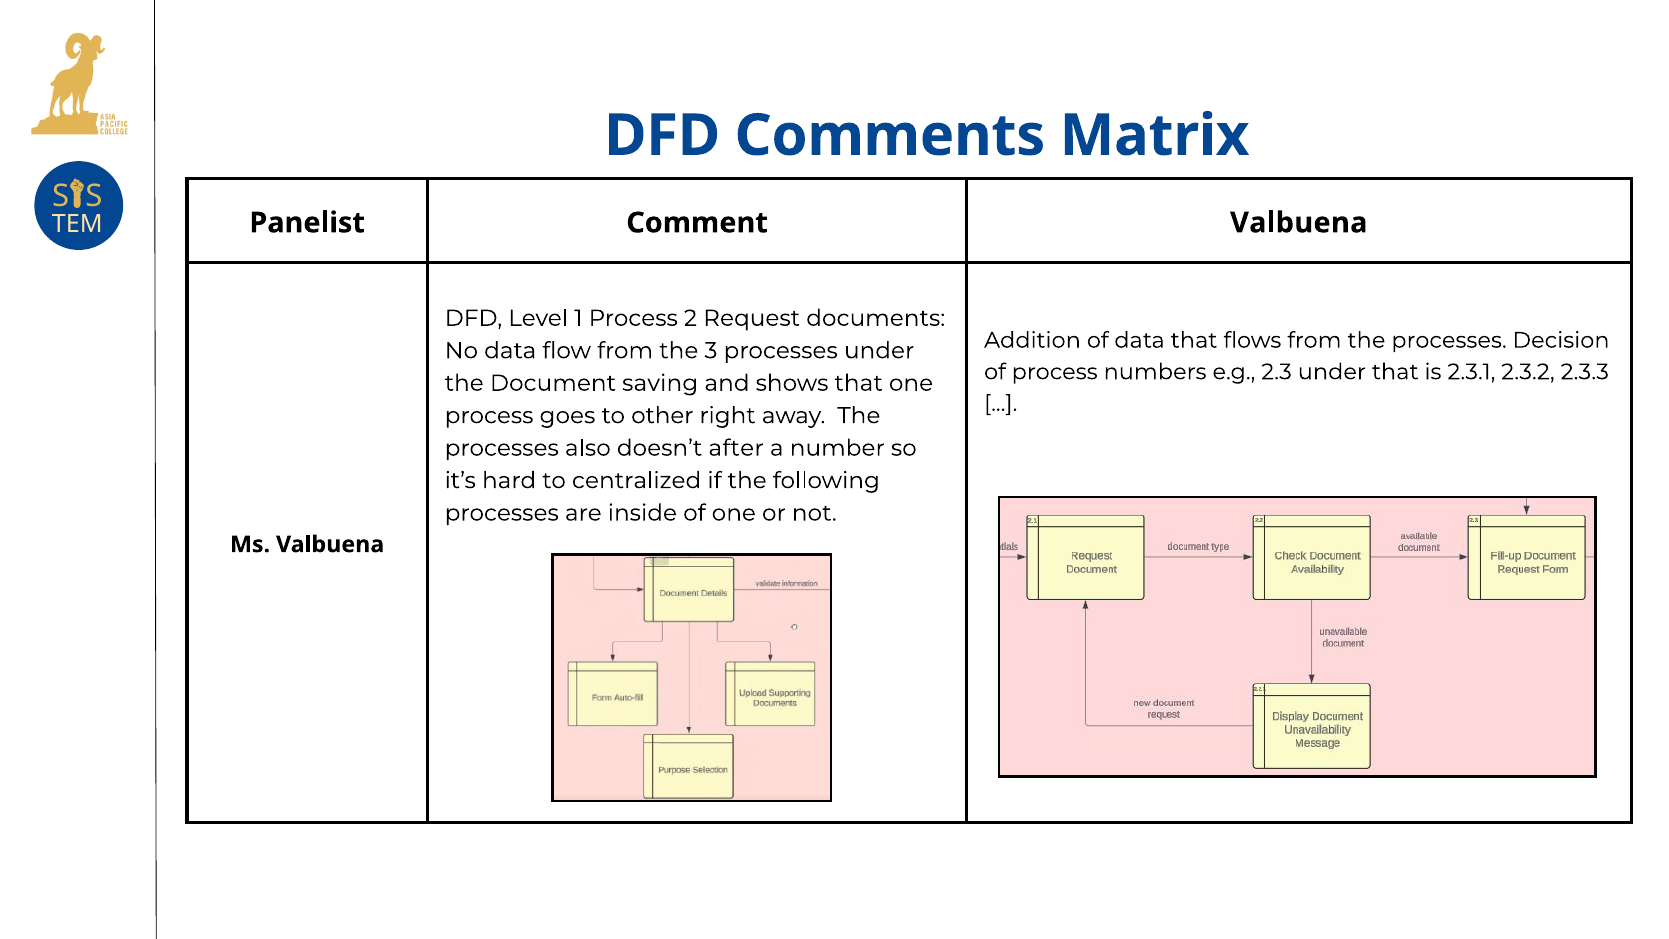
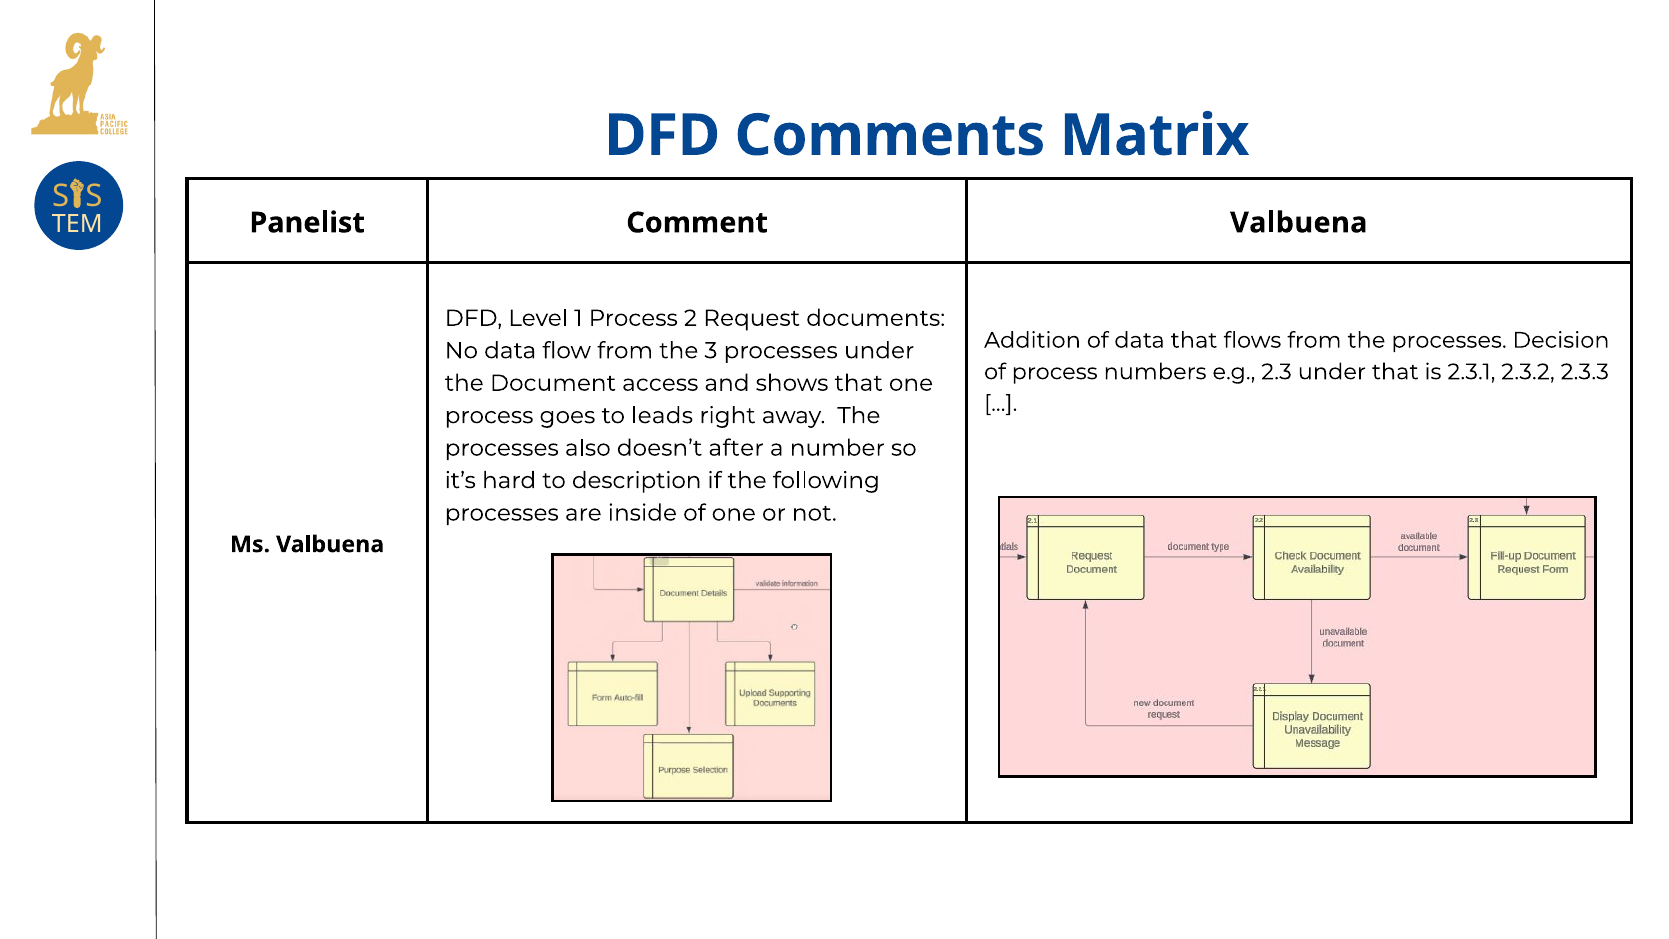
saving: saving -> access
other: other -> leads
centralized: centralized -> description
